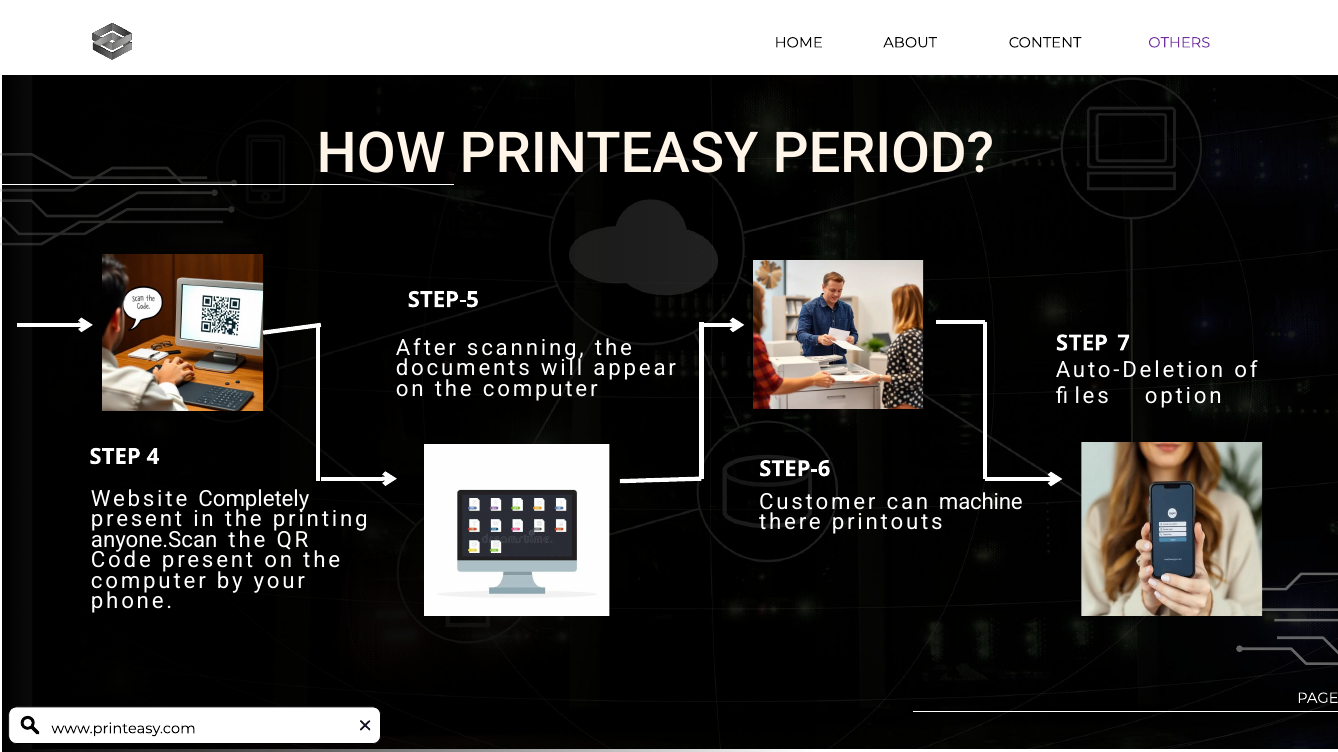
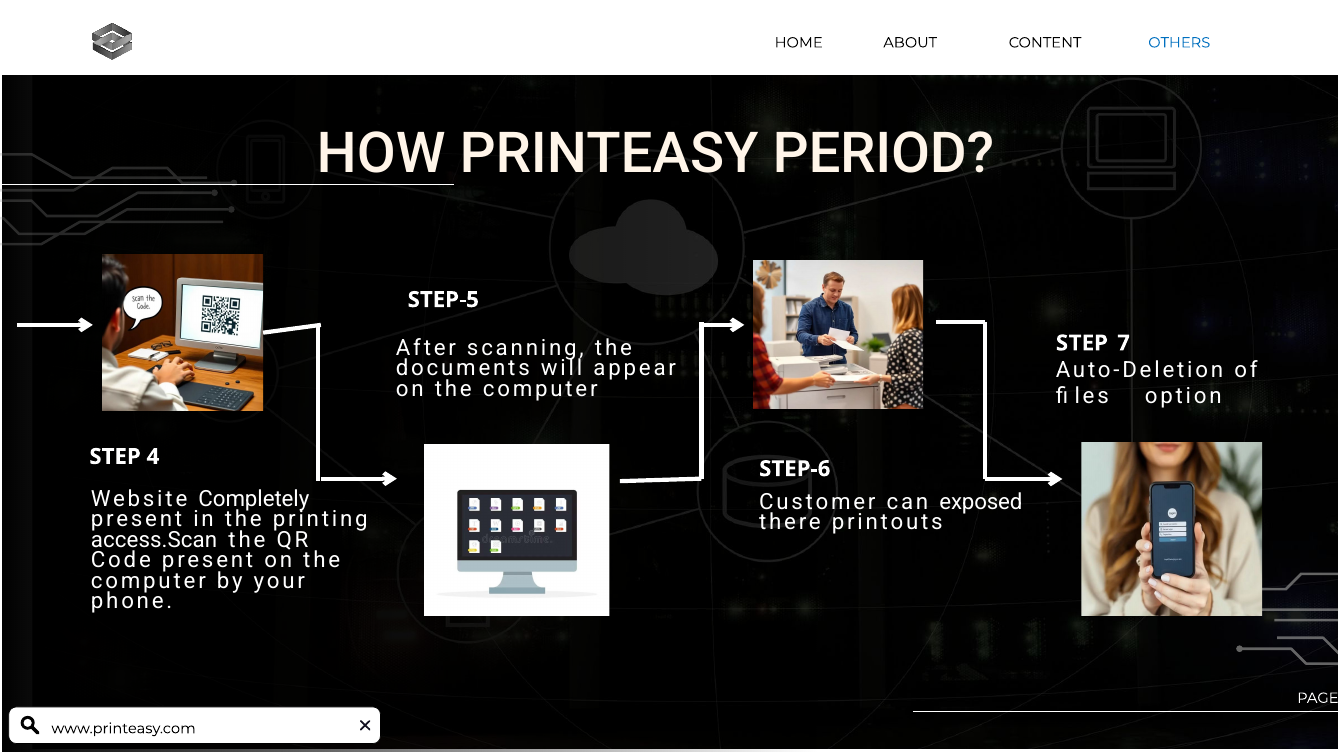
OTHERS colour: purple -> blue
machine: machine -> exposed
anyone.Scan: anyone.Scan -> access.Scan
